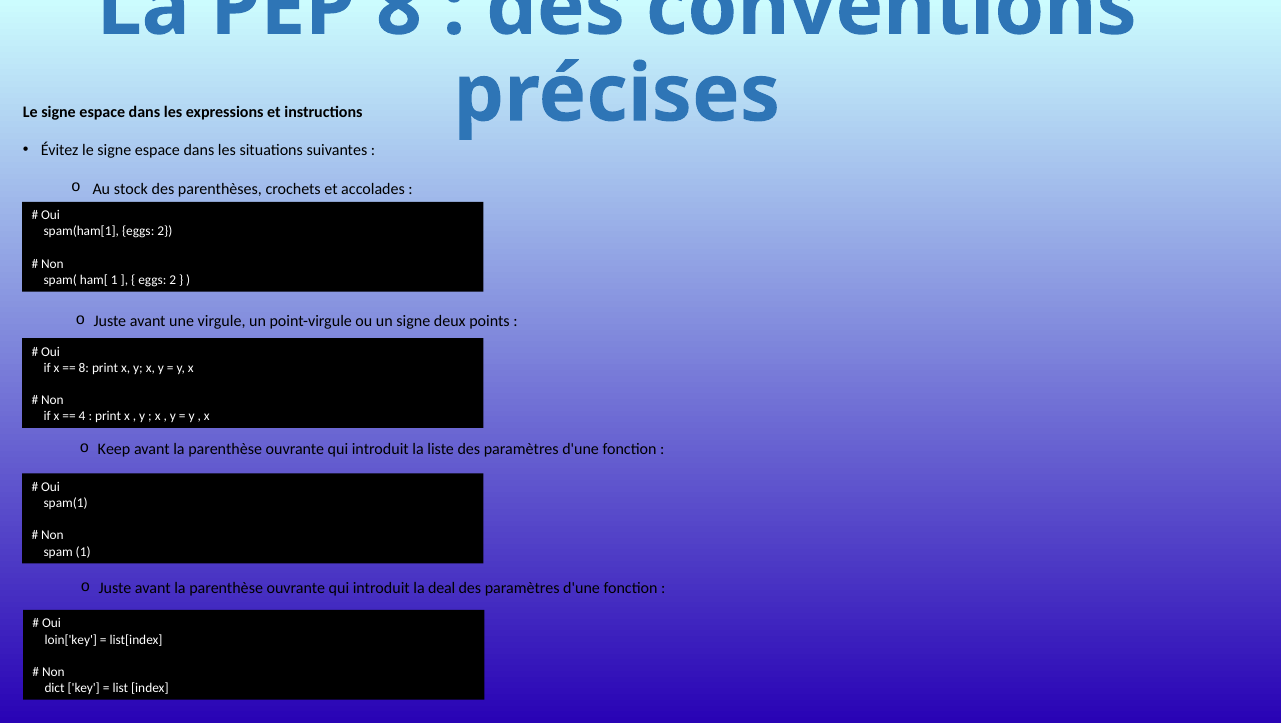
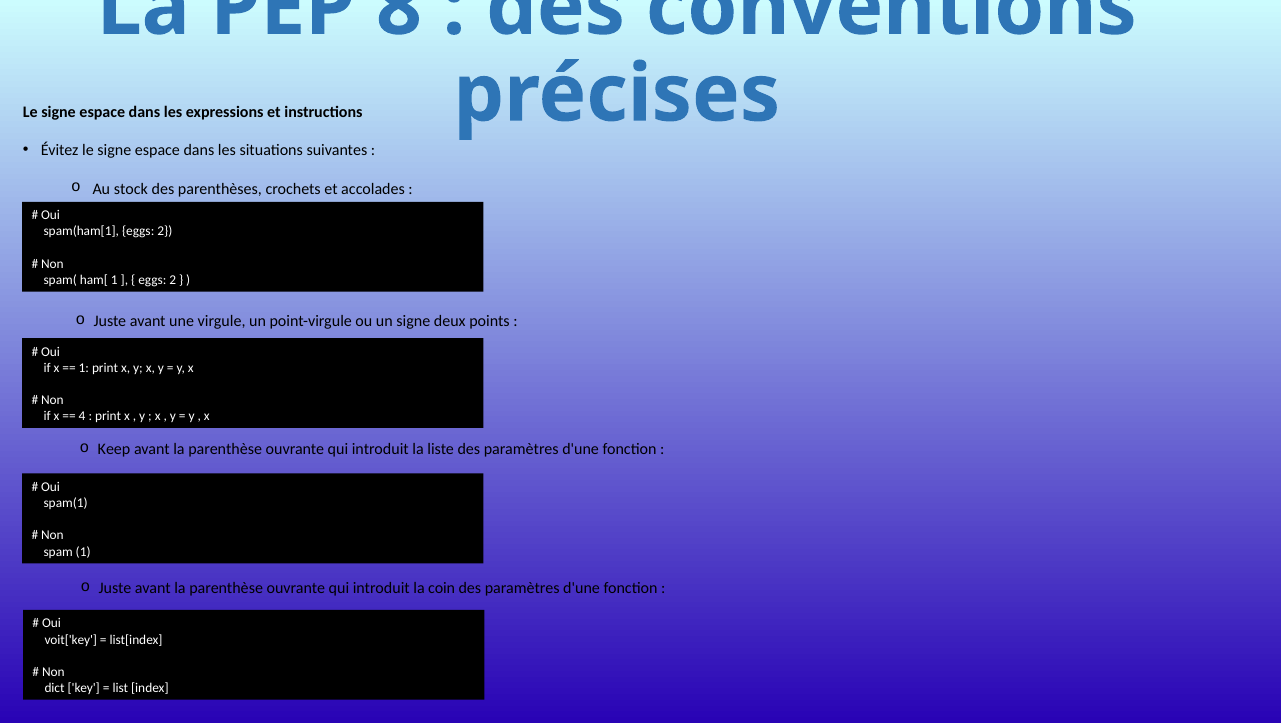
8 at (84, 367): 8 -> 1
deal: deal -> coin
loin['key: loin['key -> voit['key
